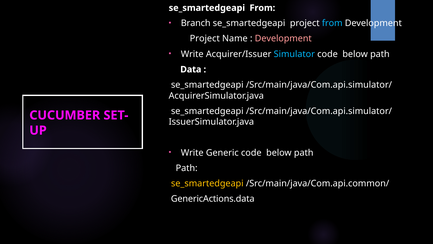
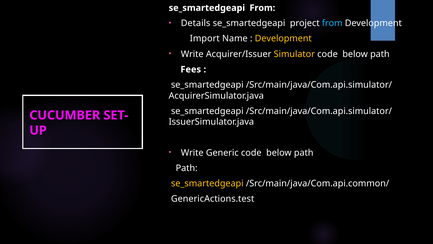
Branch: Branch -> Details
Project at (205, 39): Project -> Import
Development at (283, 39) colour: pink -> yellow
Simulator colour: light blue -> yellow
Data: Data -> Fees
GenericActions.data: GenericActions.data -> GenericActions.test
